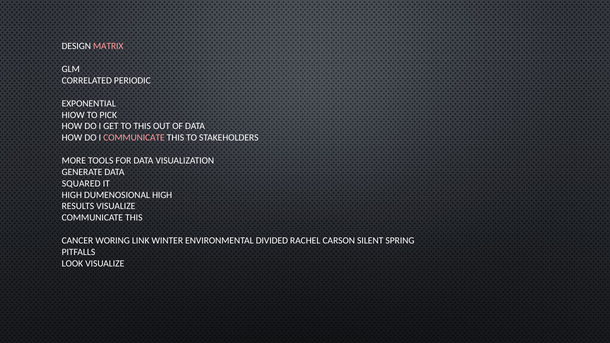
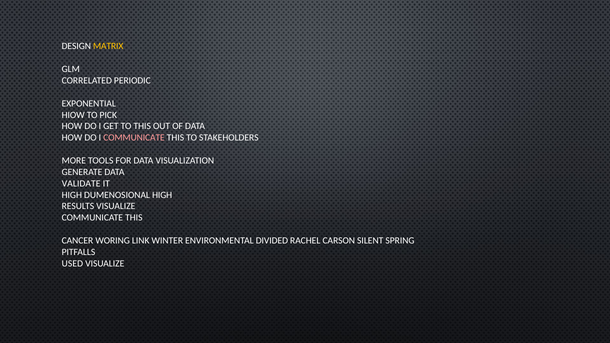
MATRIX colour: pink -> yellow
SQUARED: SQUARED -> VALIDATE
LOOK: LOOK -> USED
